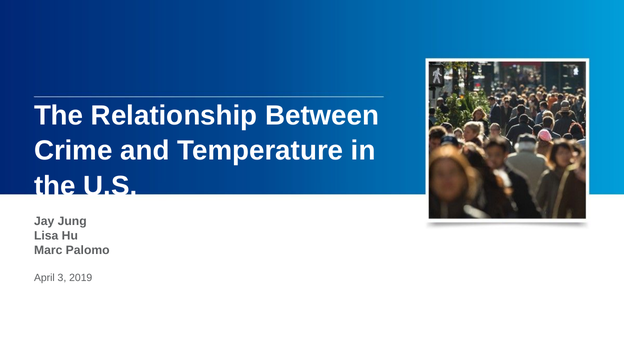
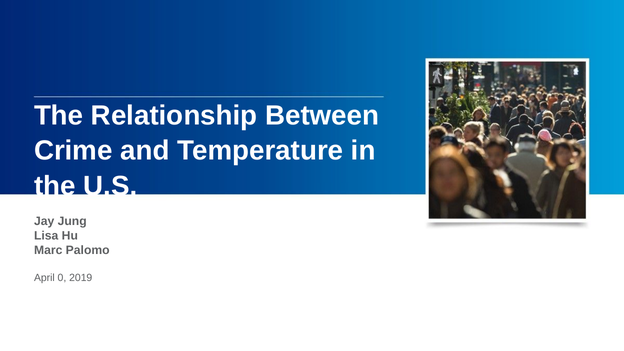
3: 3 -> 0
